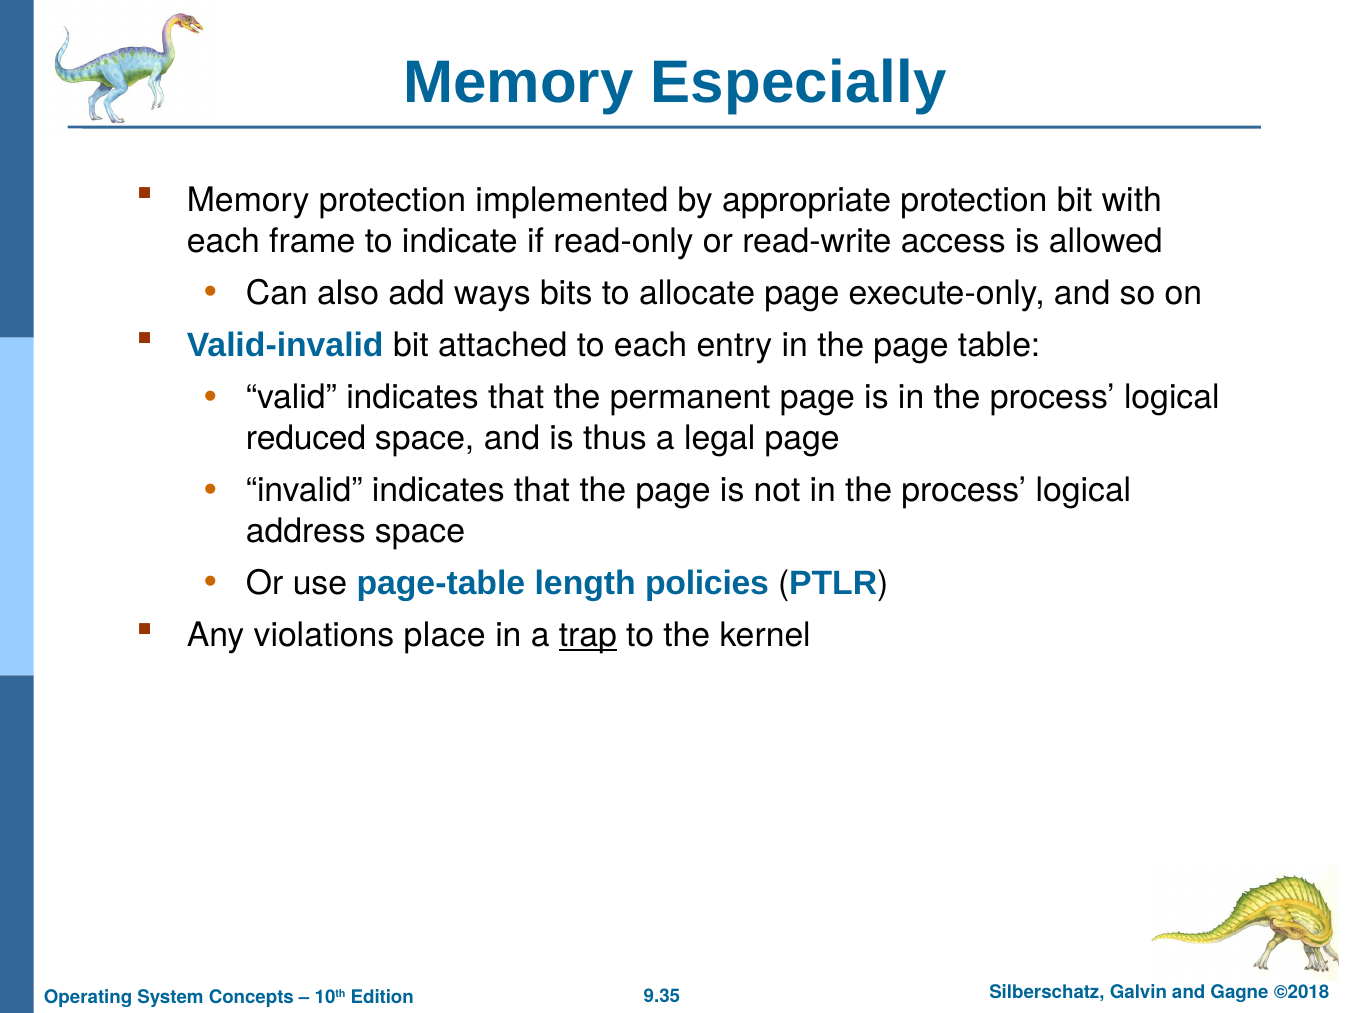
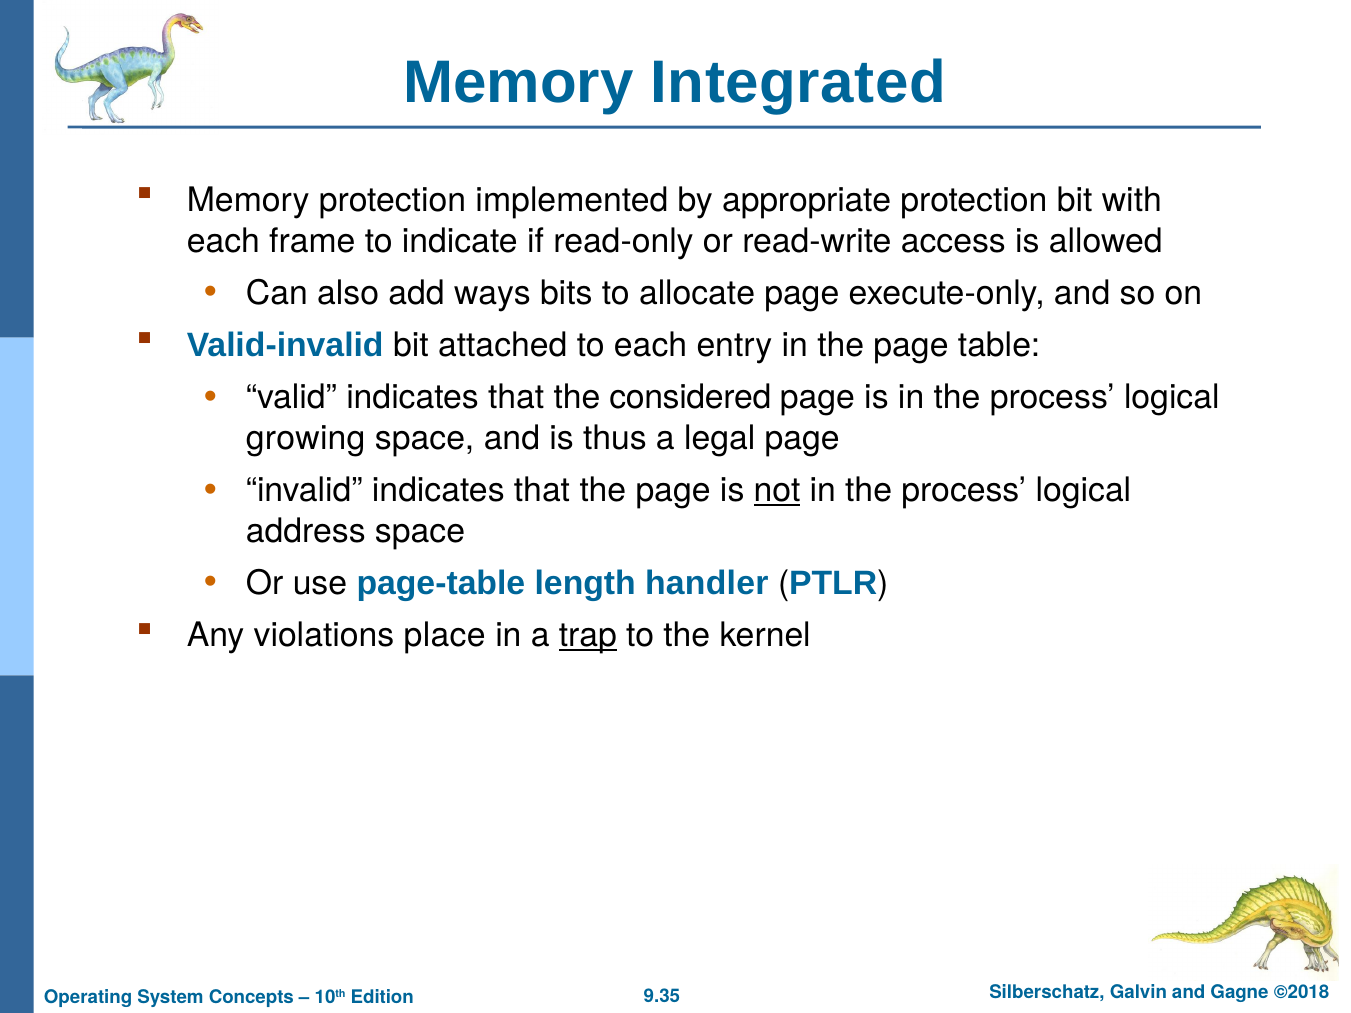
Especially: Especially -> Integrated
permanent: permanent -> considered
reduced: reduced -> growing
not underline: none -> present
policies: policies -> handler
